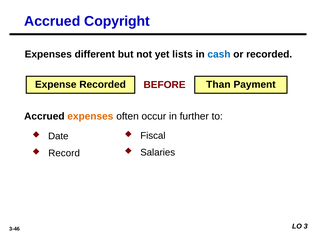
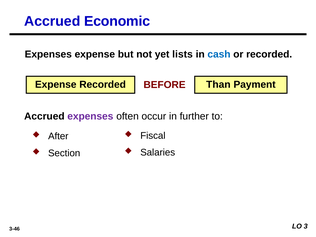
Copyright: Copyright -> Economic
Expenses different: different -> expense
expenses at (90, 116) colour: orange -> purple
Date: Date -> After
Record: Record -> Section
